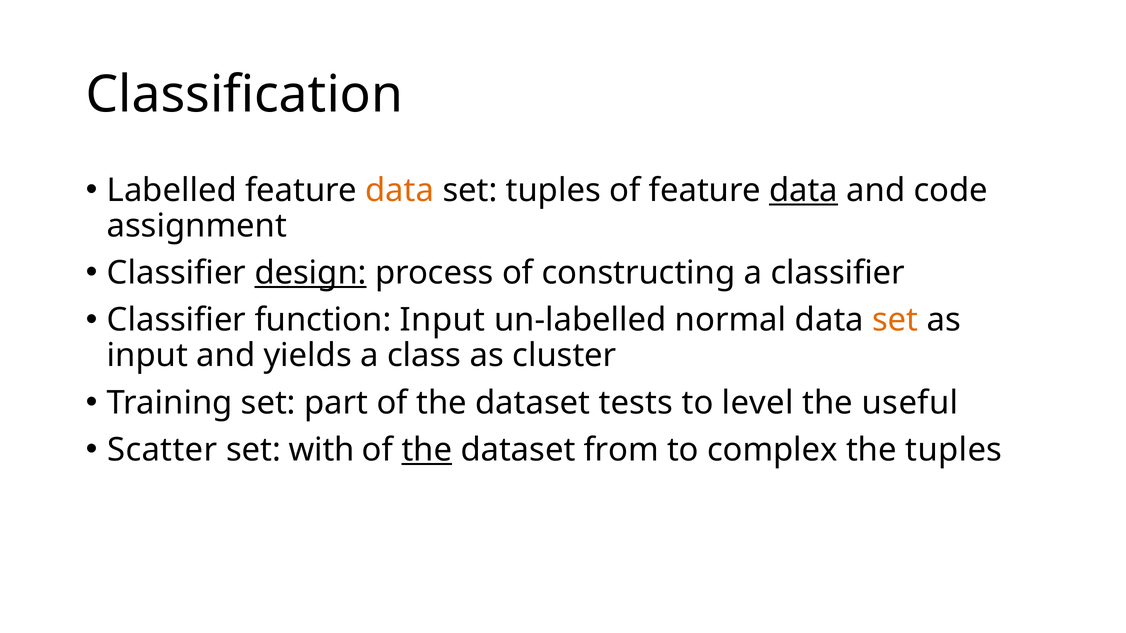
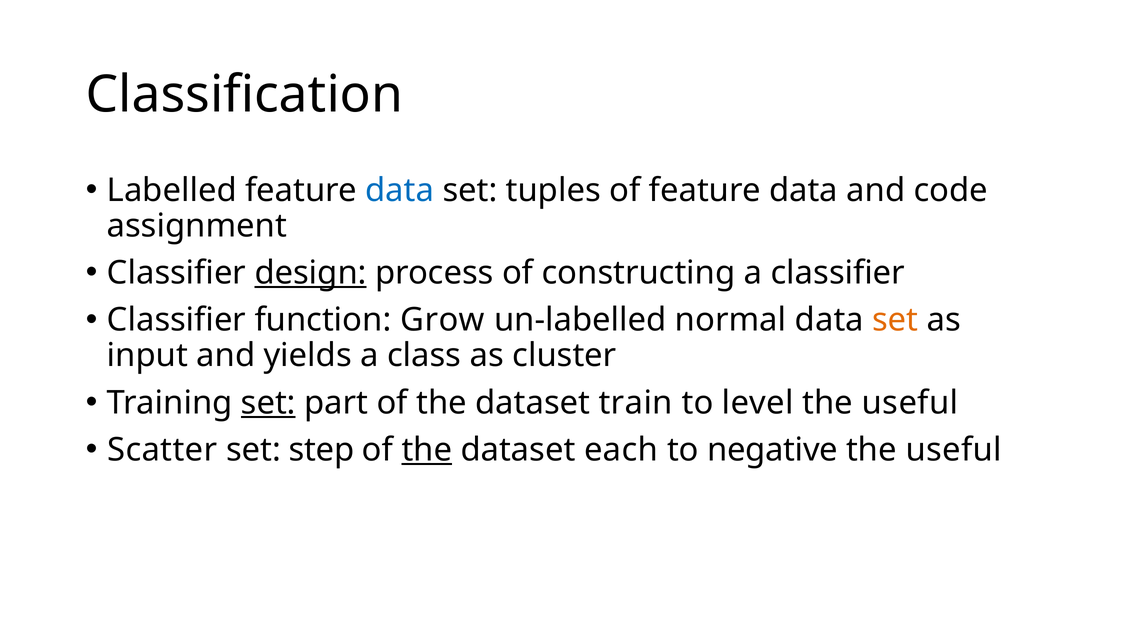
data at (400, 190) colour: orange -> blue
data at (804, 190) underline: present -> none
function Input: Input -> Grow
set at (268, 403) underline: none -> present
tests: tests -> train
with: with -> step
from: from -> each
complex: complex -> negative
tuples at (954, 450): tuples -> useful
